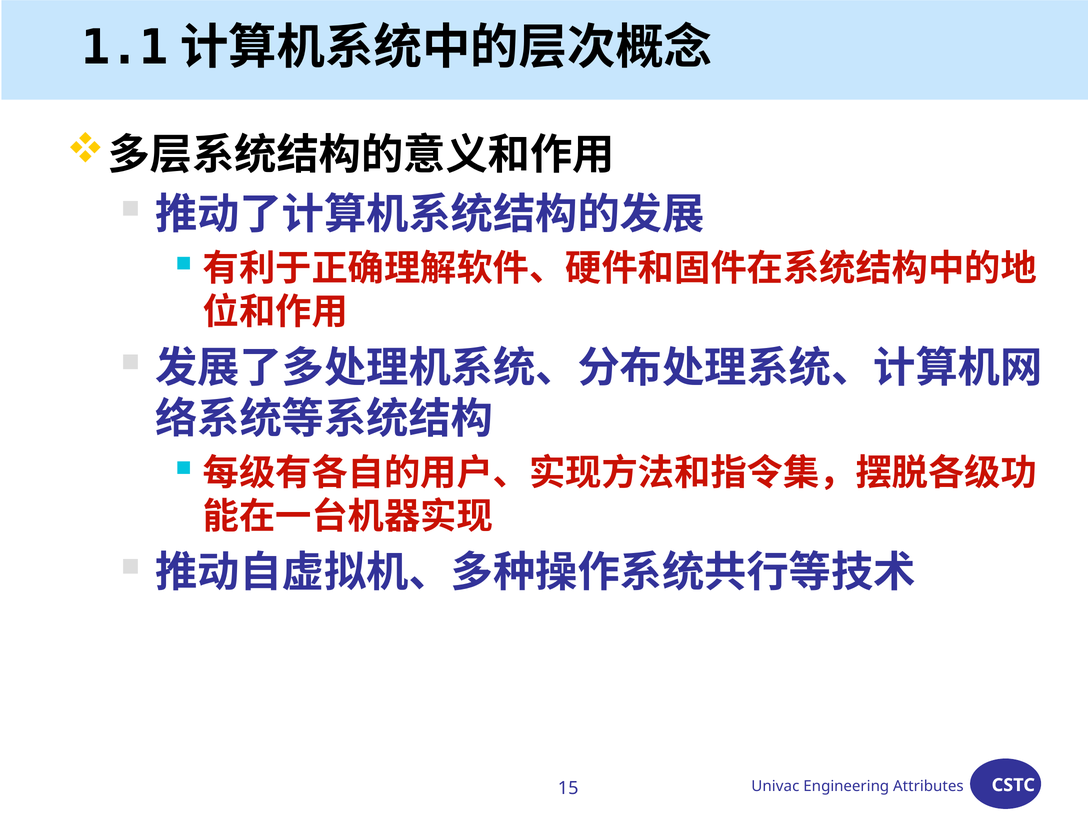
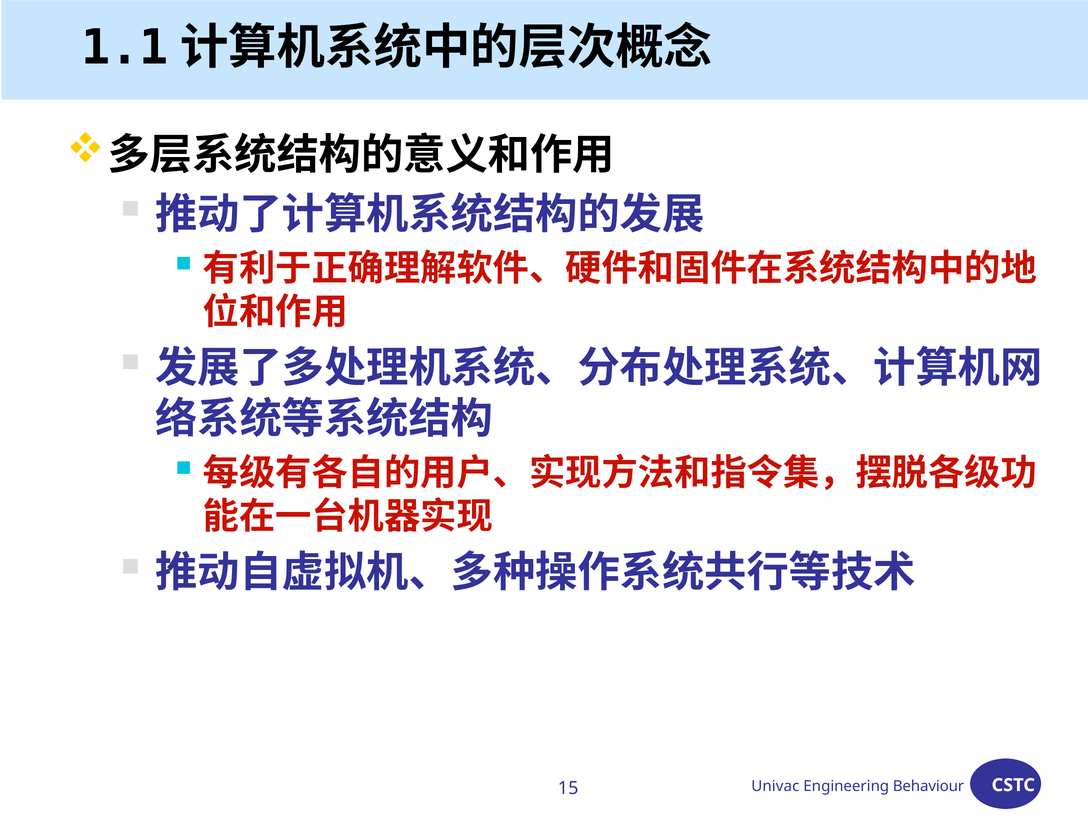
Attributes: Attributes -> Behaviour
